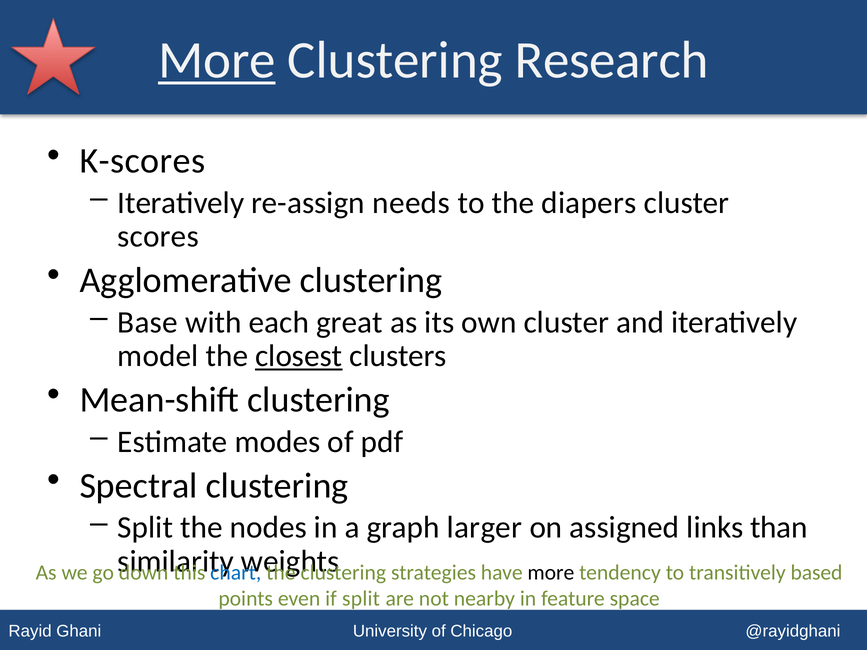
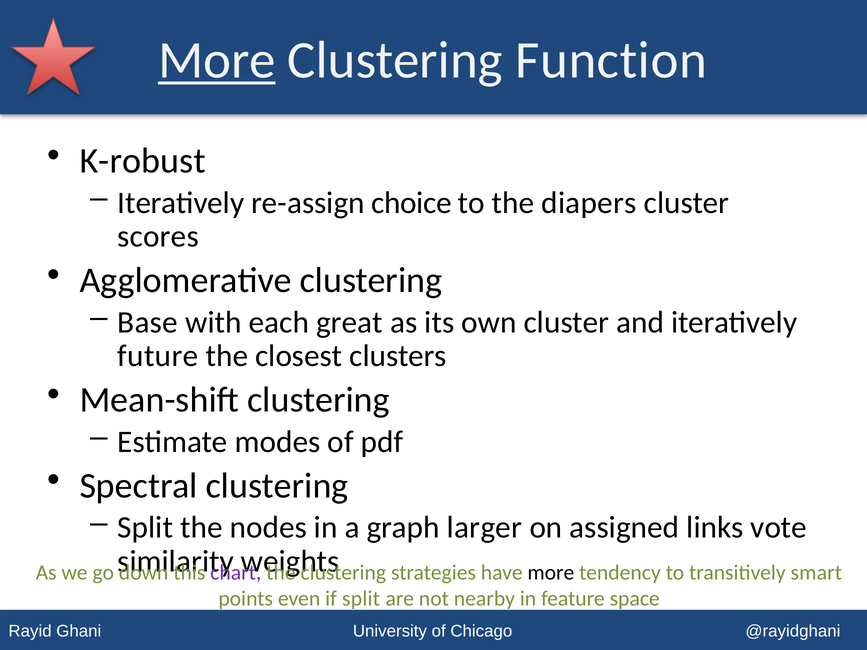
Research: Research -> Function
K-scores: K-scores -> K-robust
needs: needs -> choice
model: model -> future
closest underline: present -> none
than: than -> vote
chart colour: blue -> purple
based: based -> smart
